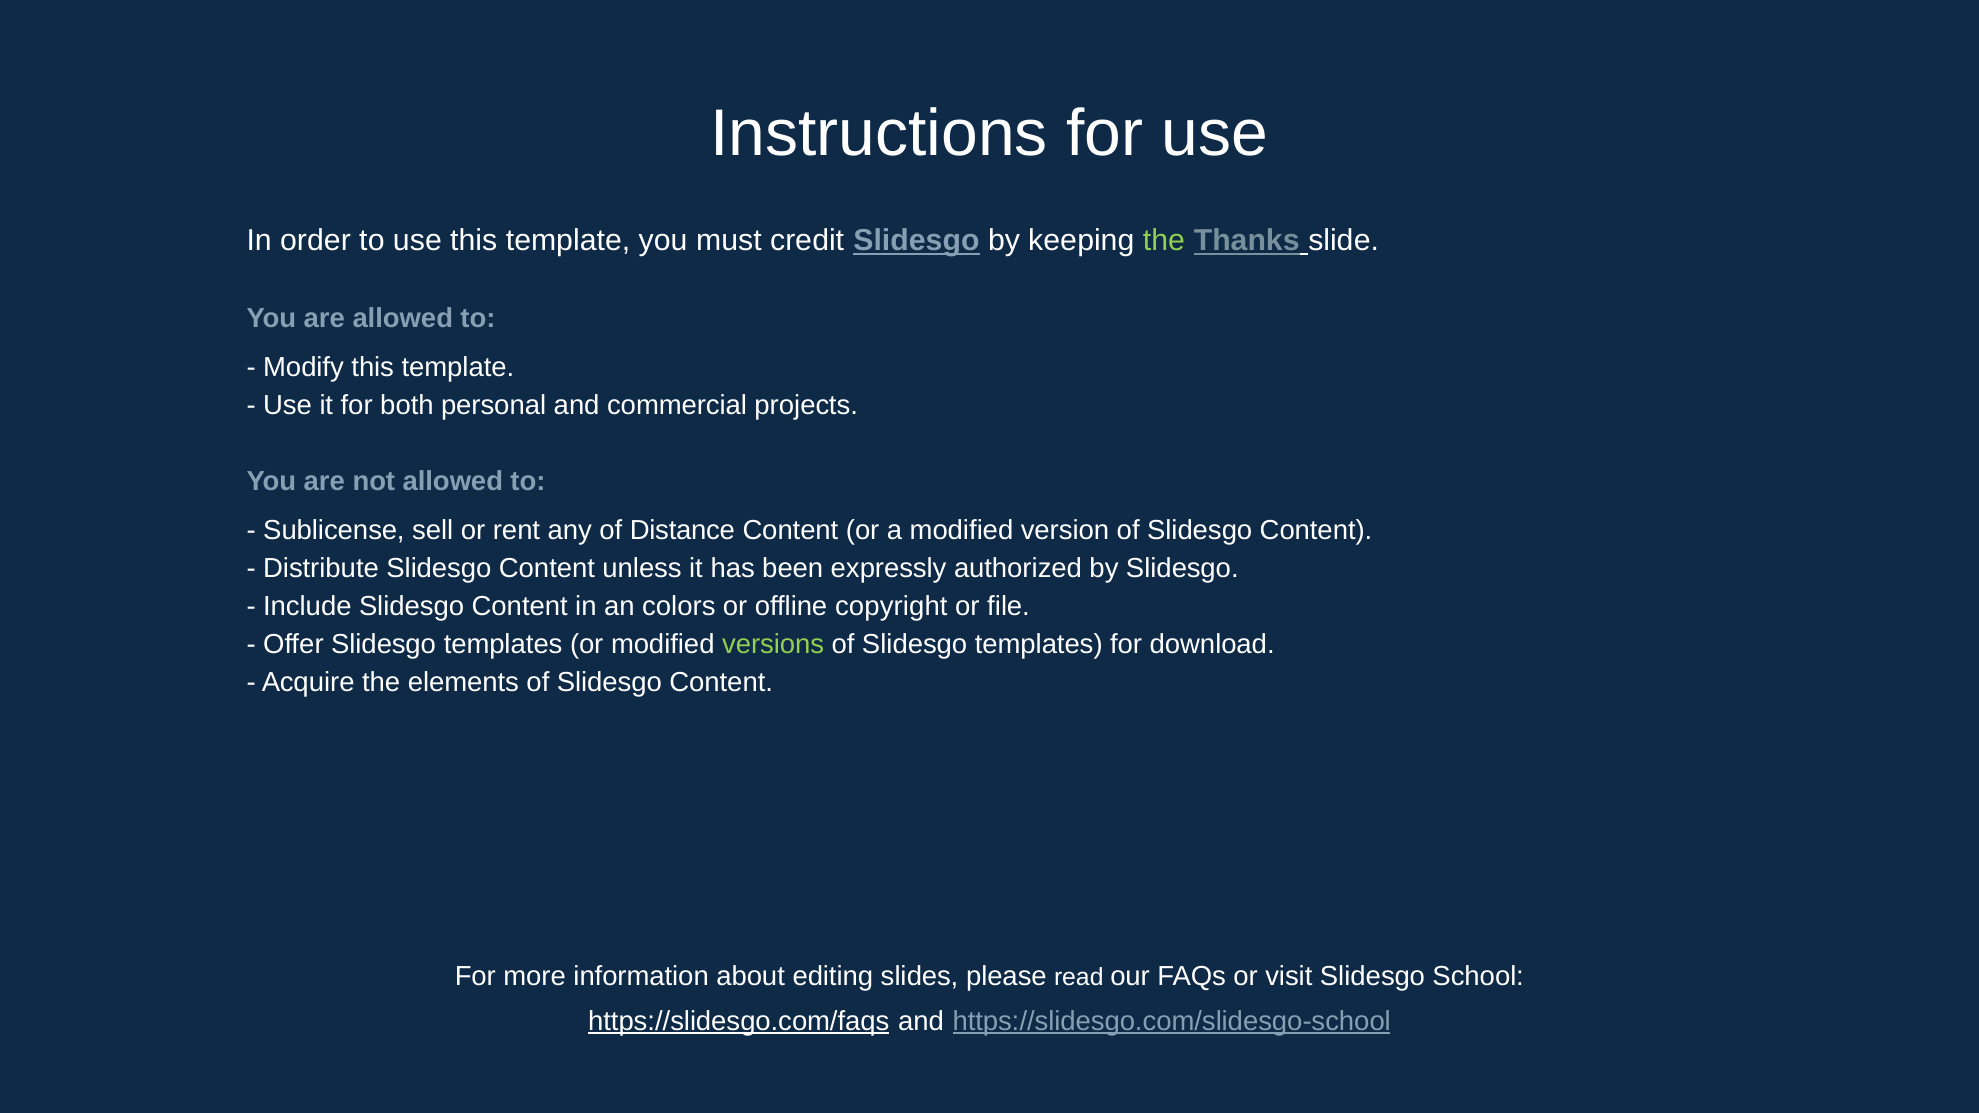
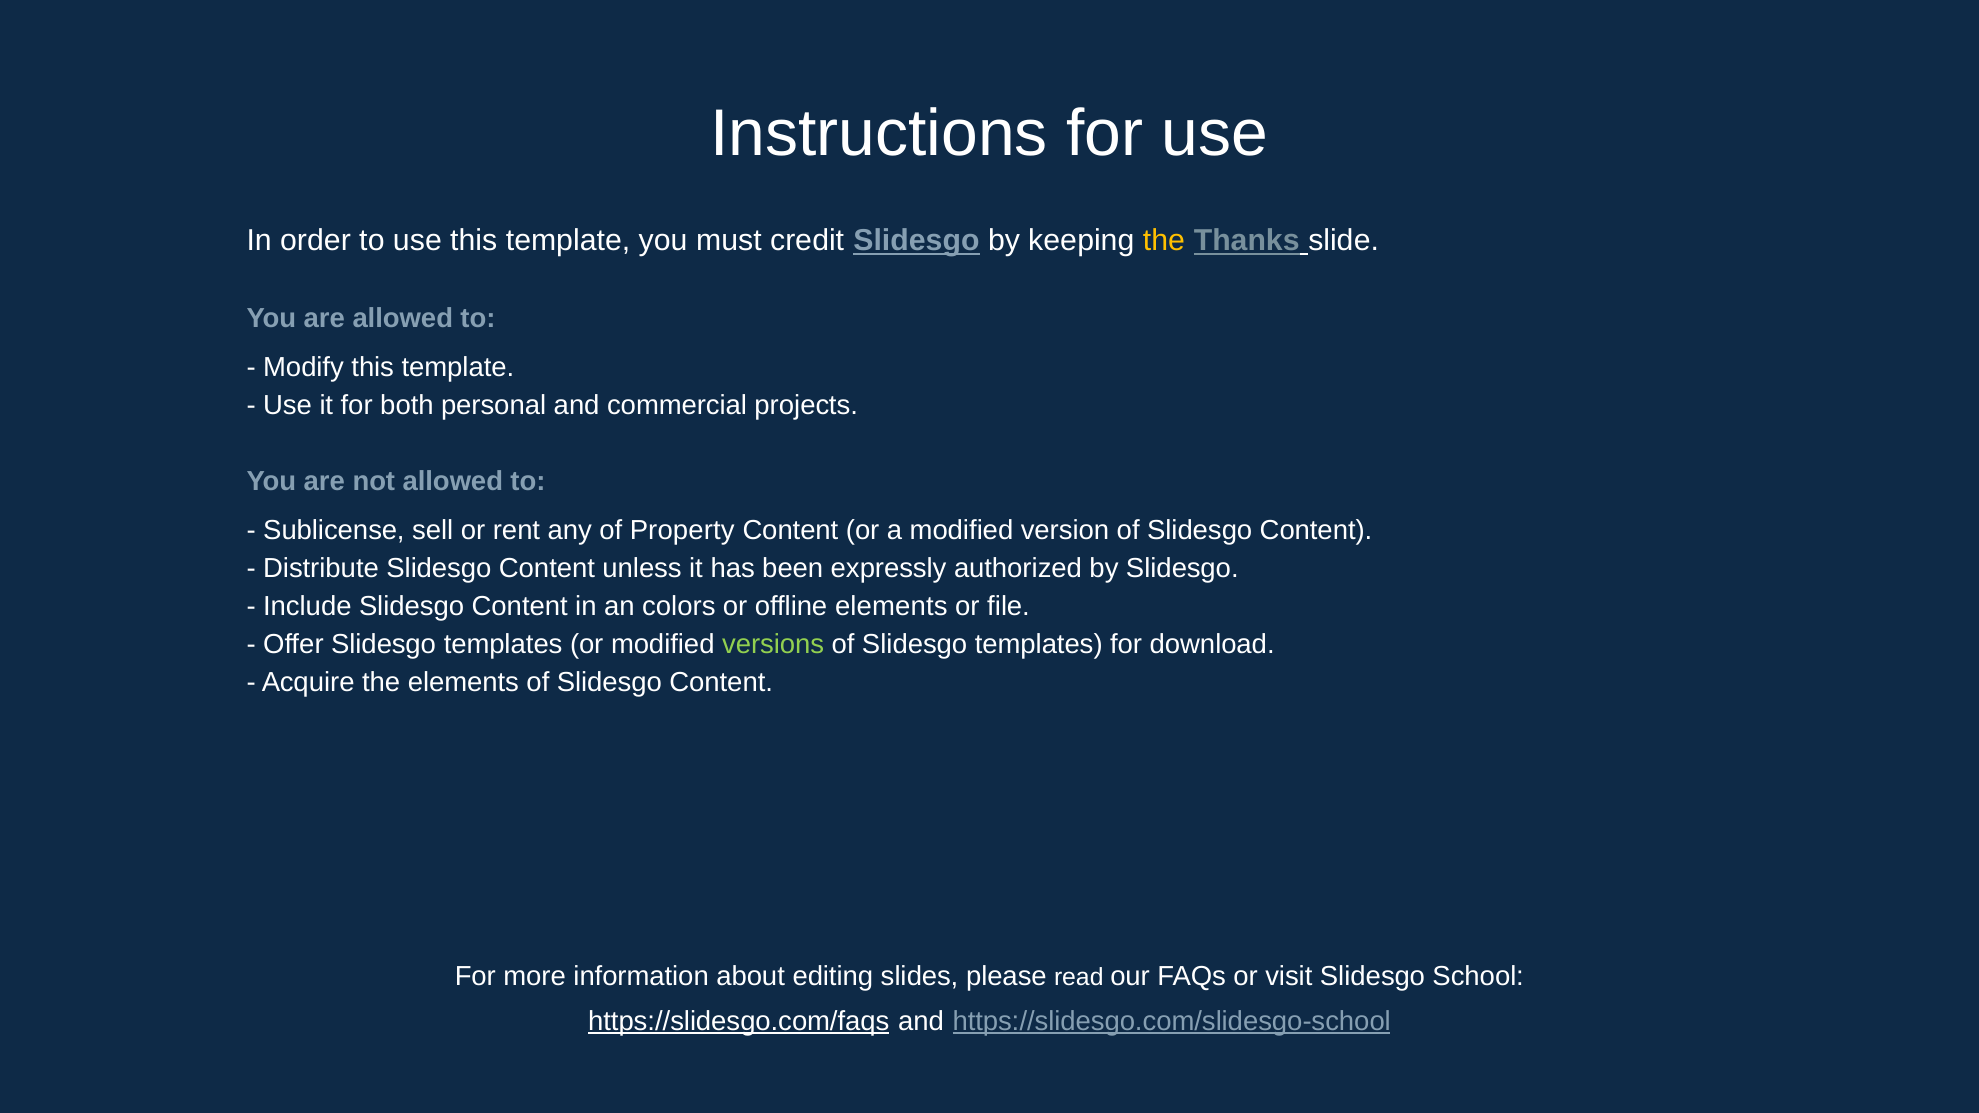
the at (1164, 241) colour: light green -> yellow
Distance: Distance -> Property
offline copyright: copyright -> elements
